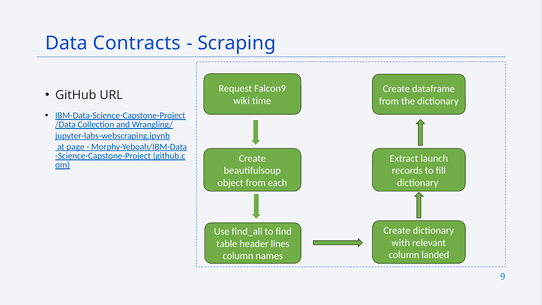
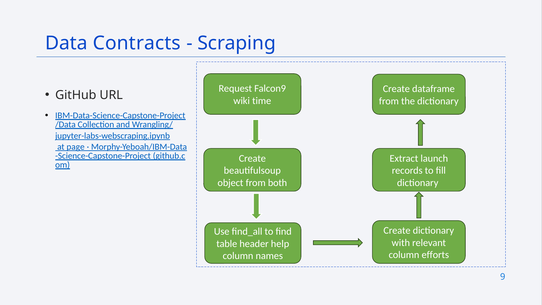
each: each -> both
lines: lines -> help
landed: landed -> efforts
